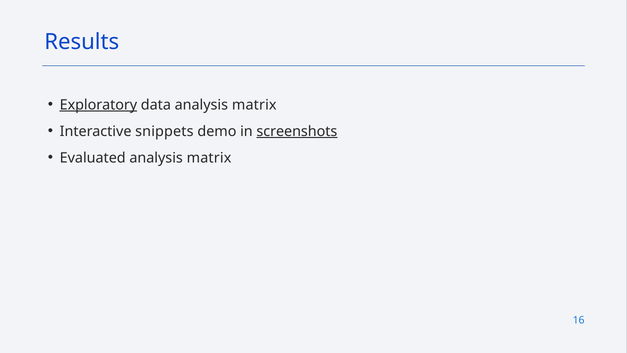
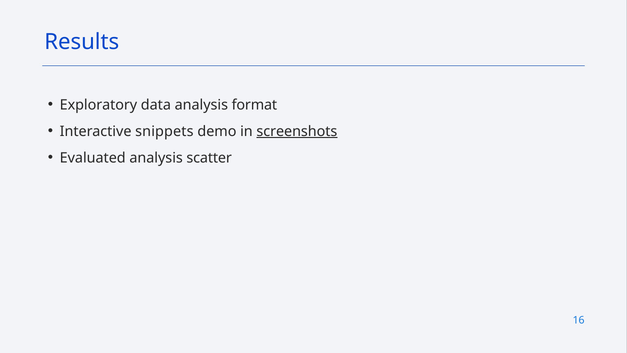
Exploratory underline: present -> none
data analysis matrix: matrix -> format
matrix at (209, 158): matrix -> scatter
